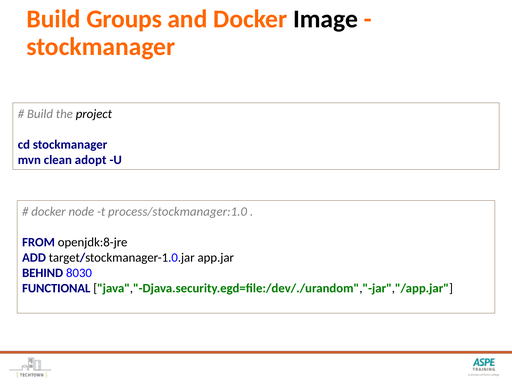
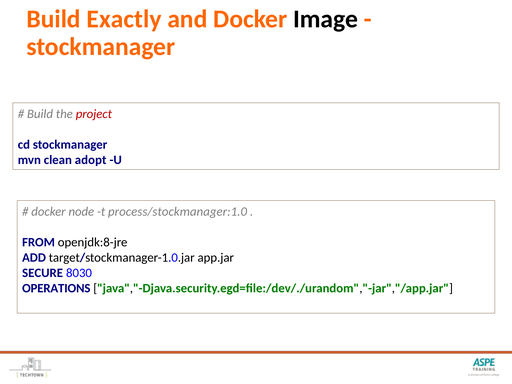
Groups: Groups -> Exactly
project colour: black -> red
BEHIND: BEHIND -> SECURE
FUNCTIONAL: FUNCTIONAL -> OPERATIONS
